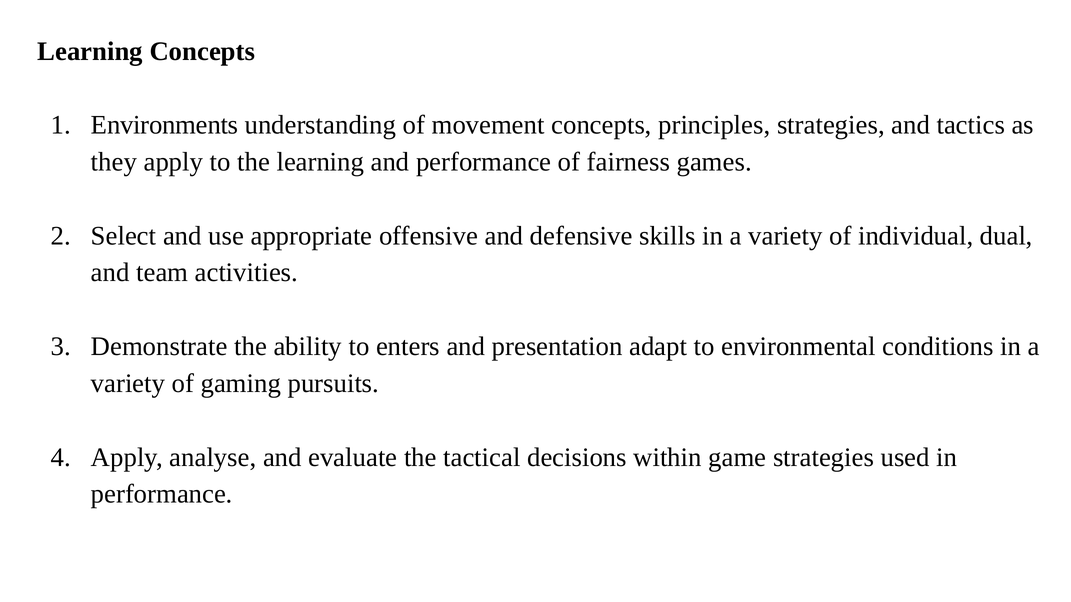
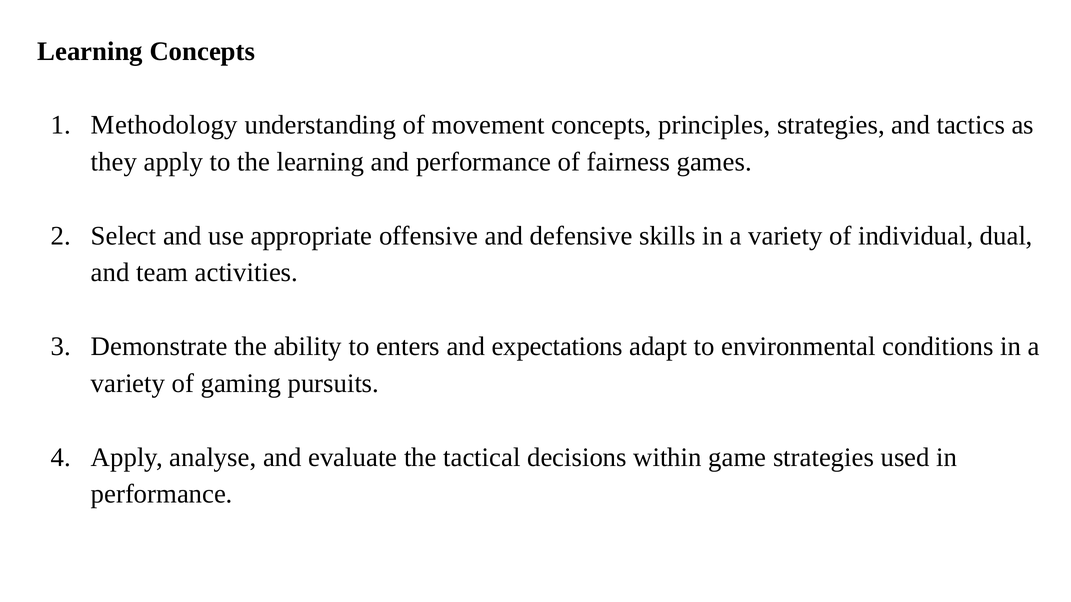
Environments: Environments -> Methodology
presentation: presentation -> expectations
